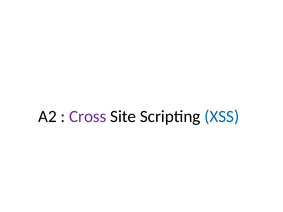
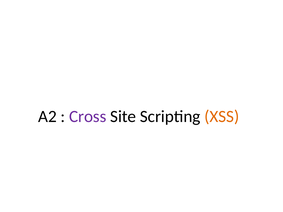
XSS colour: blue -> orange
